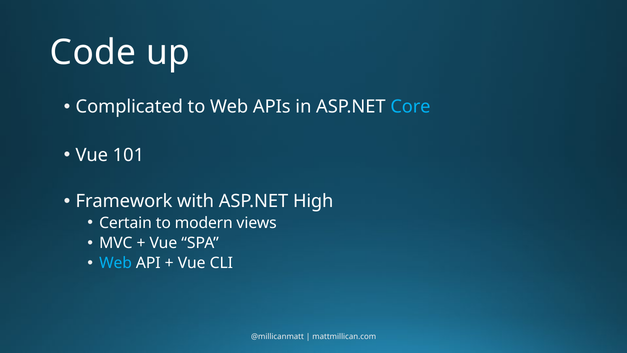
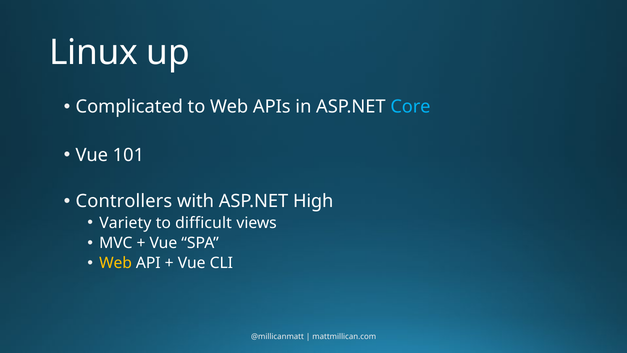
Code: Code -> Linux
Framework: Framework -> Controllers
Certain: Certain -> Variety
modern: modern -> difficult
Web at (116, 263) colour: light blue -> yellow
